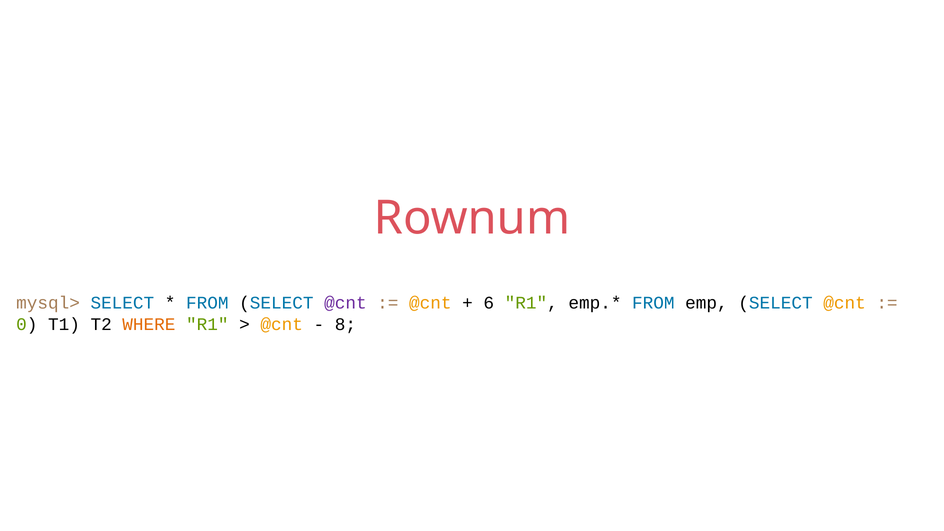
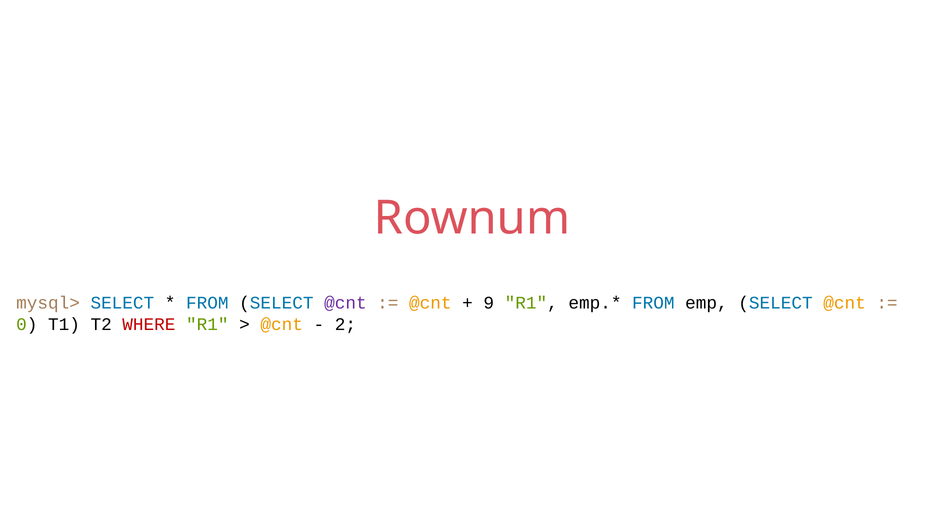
6: 6 -> 9
WHERE colour: orange -> red
8: 8 -> 2
